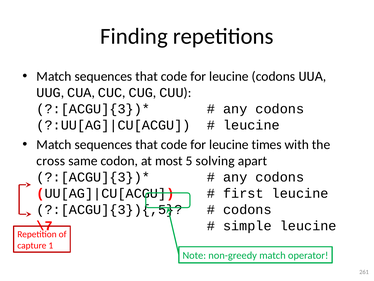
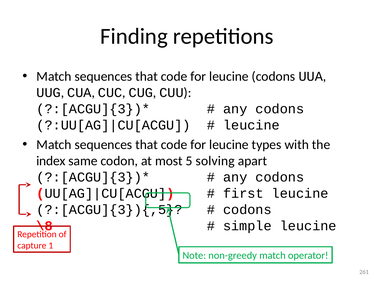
times: times -> types
cross: cross -> index
\7: \7 -> \8
